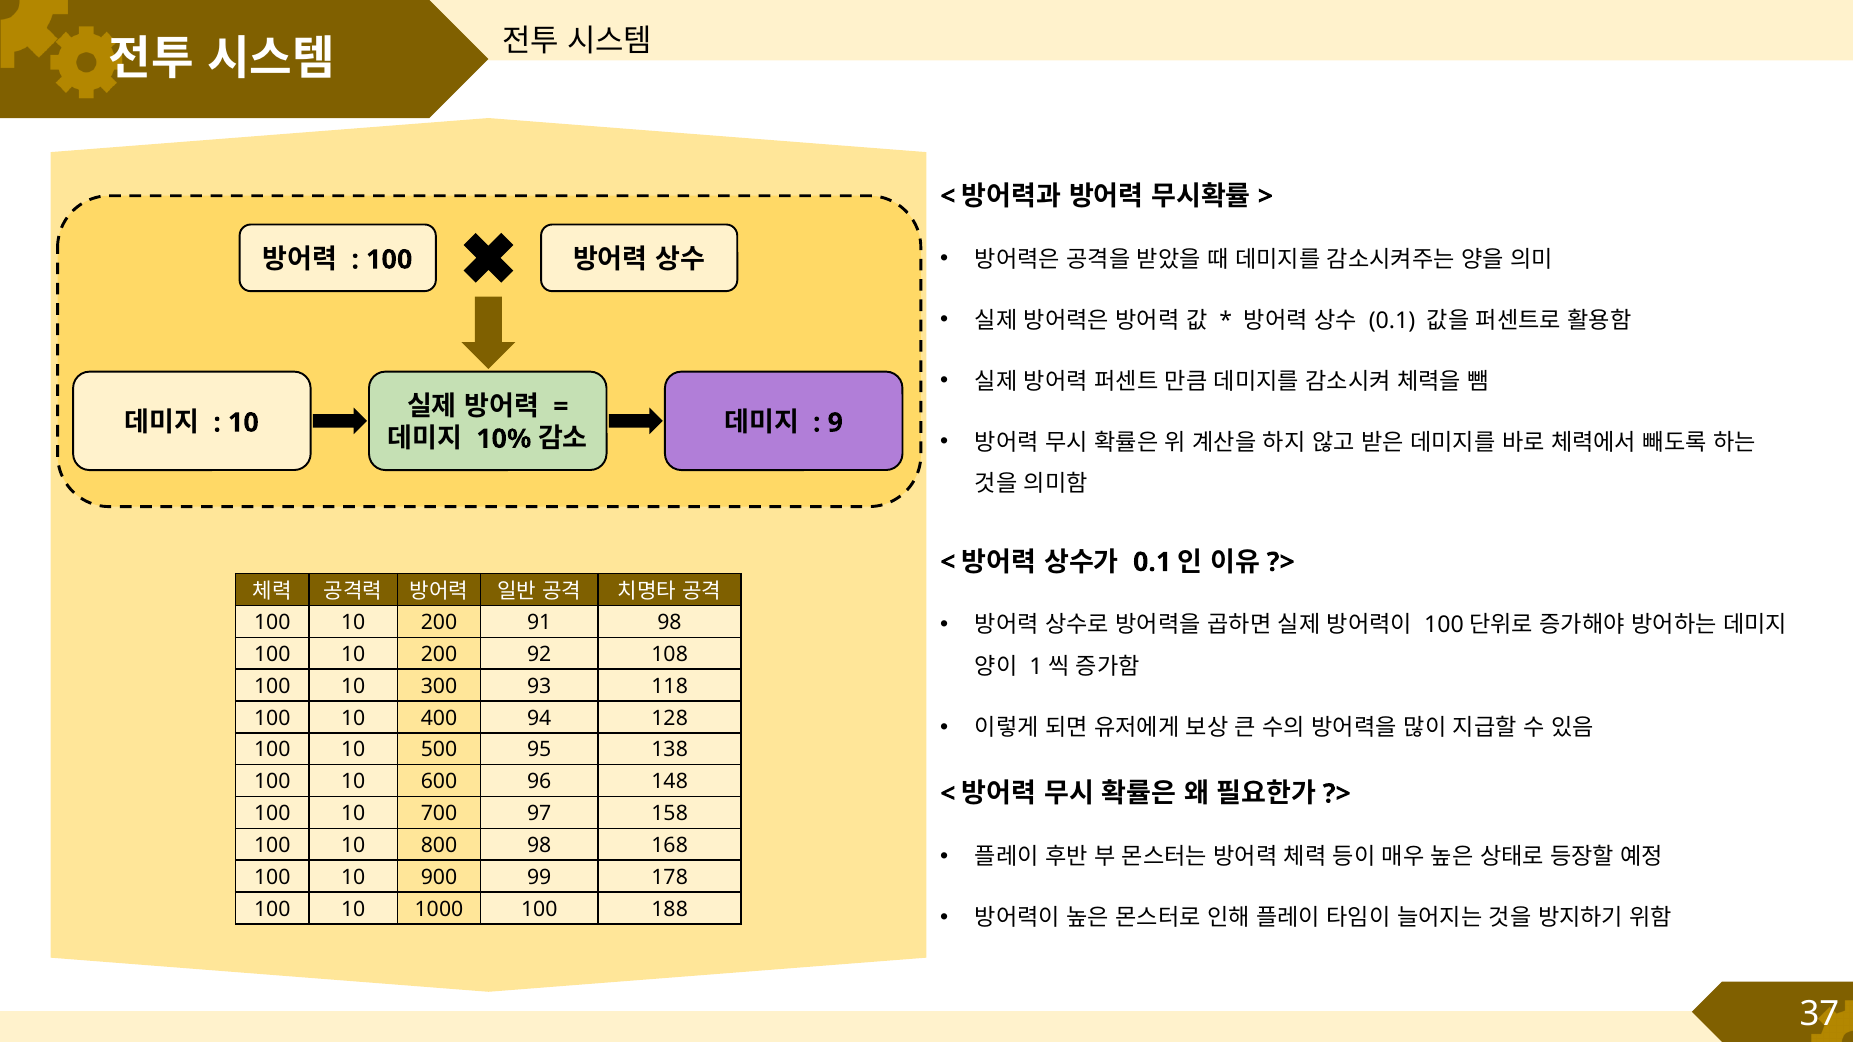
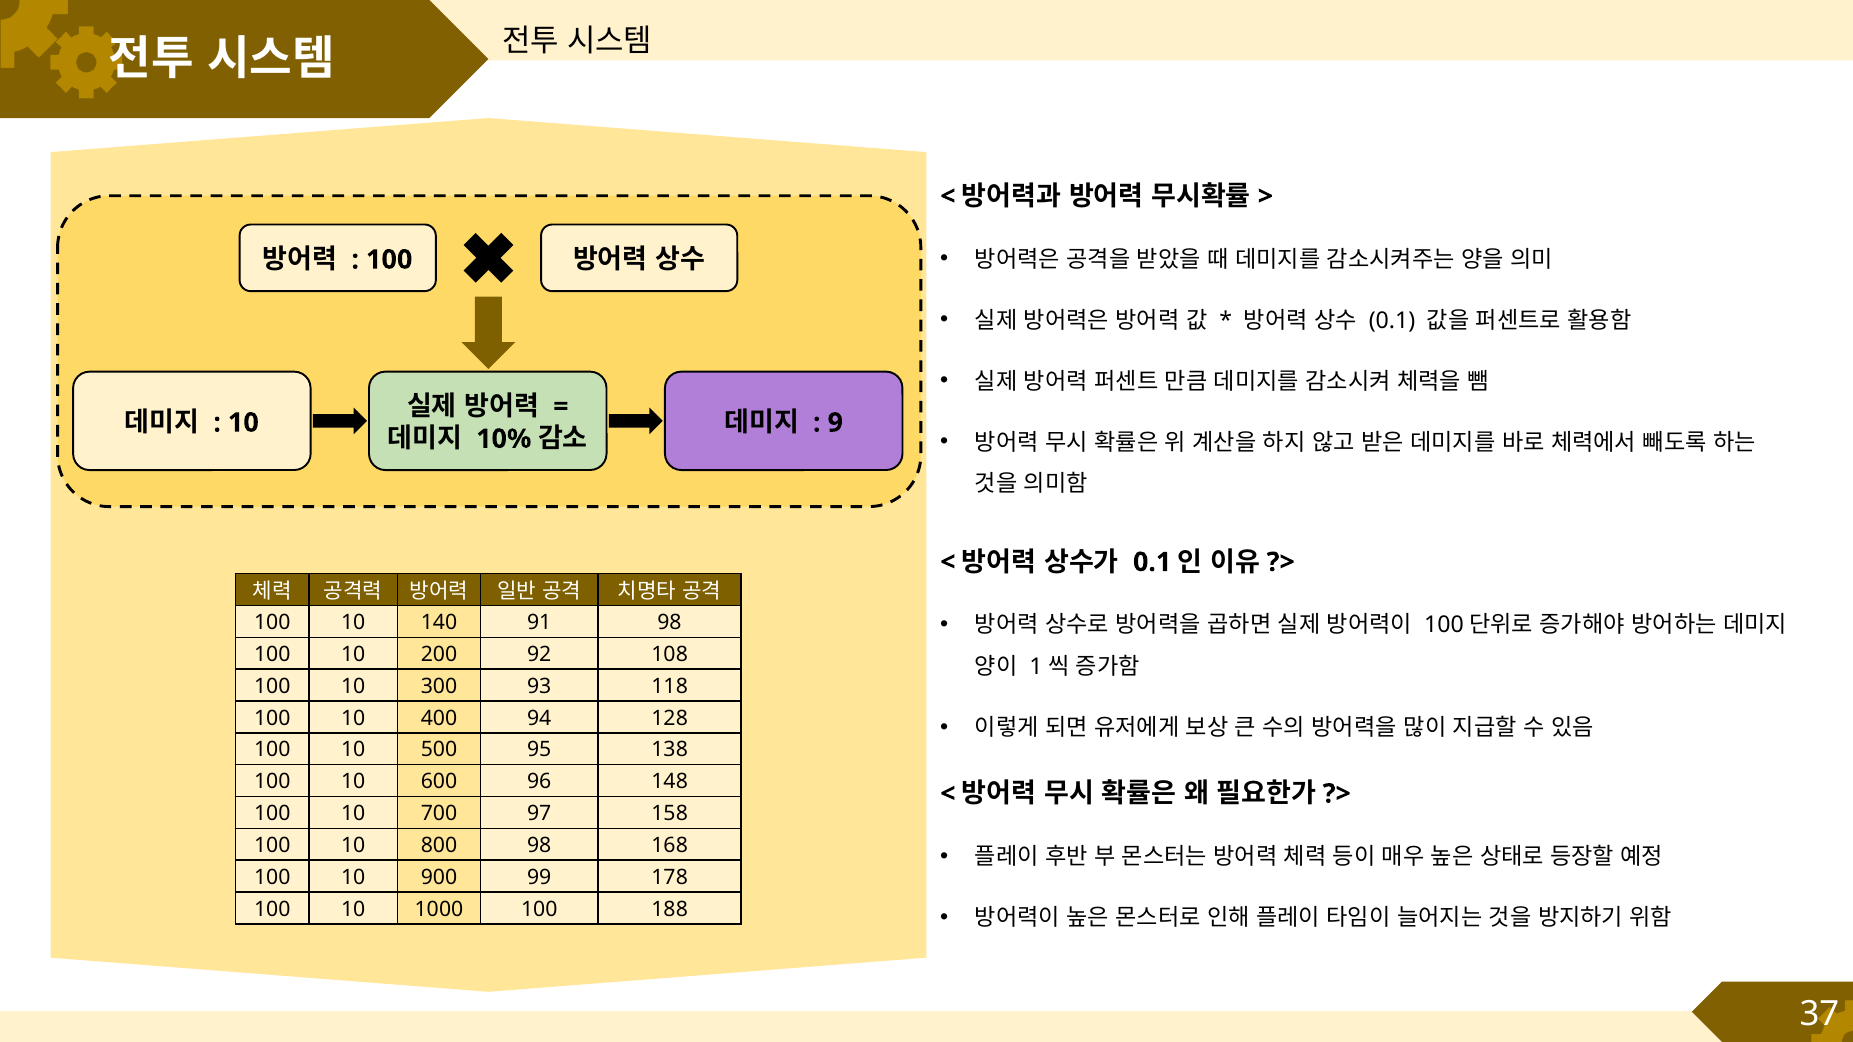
200 at (439, 623): 200 -> 140
